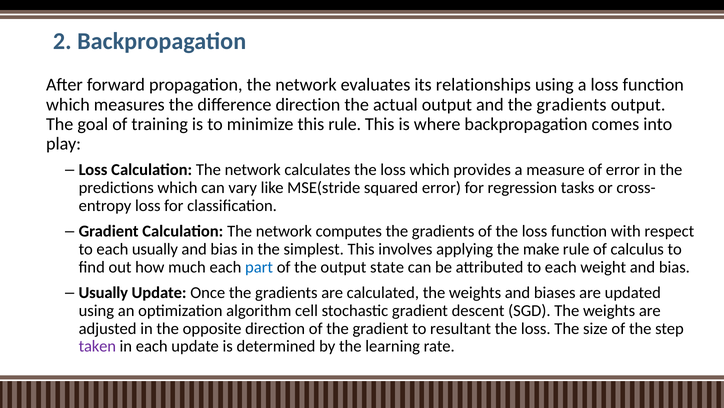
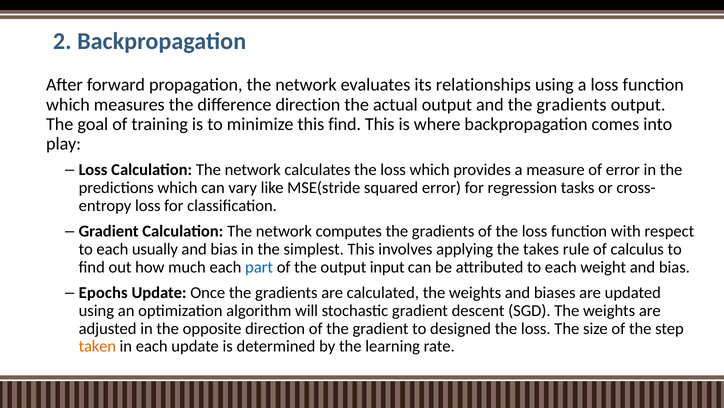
this rule: rule -> find
make: make -> takes
state: state -> input
Usually at (103, 292): Usually -> Epochs
cell: cell -> will
resultant: resultant -> designed
taken colour: purple -> orange
